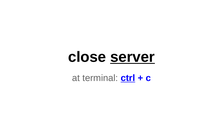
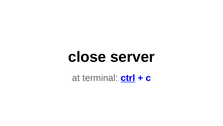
server underline: present -> none
